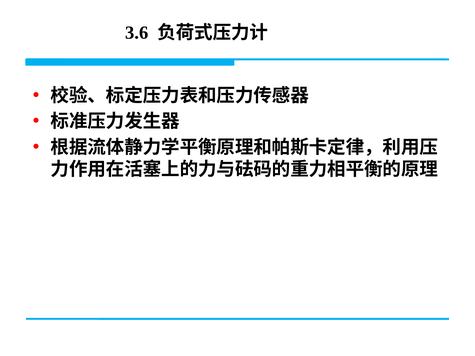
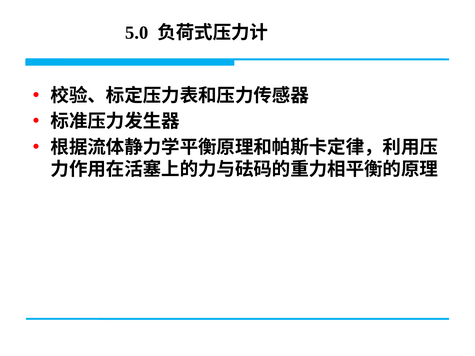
3.6: 3.6 -> 5.0
